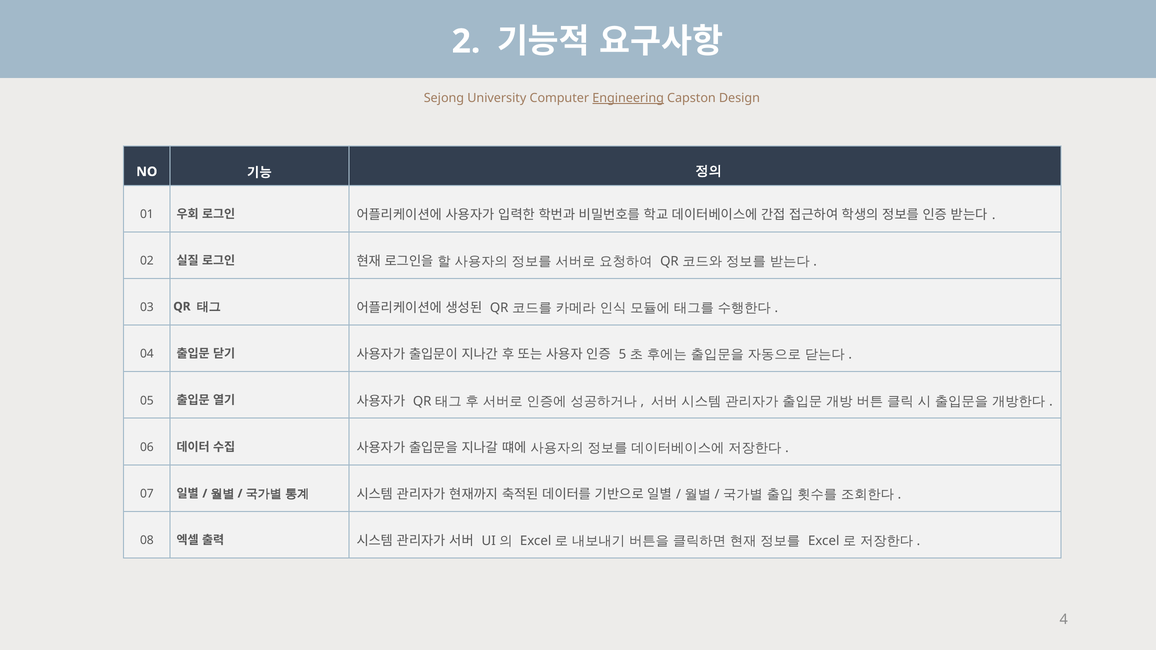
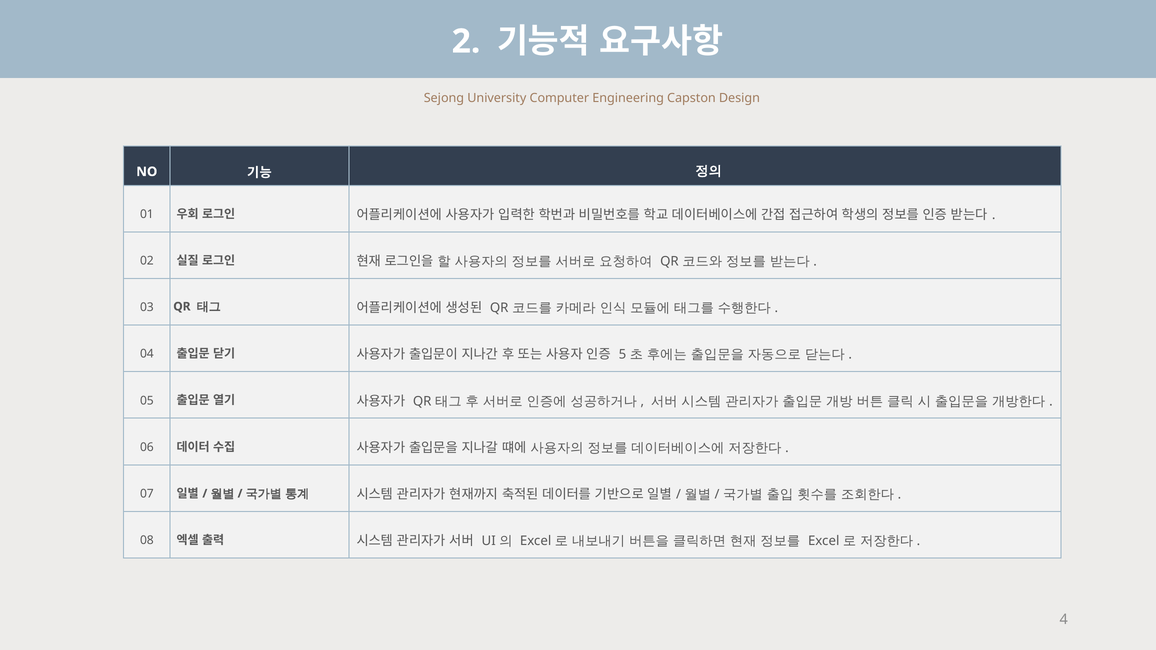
Engineering underline: present -> none
